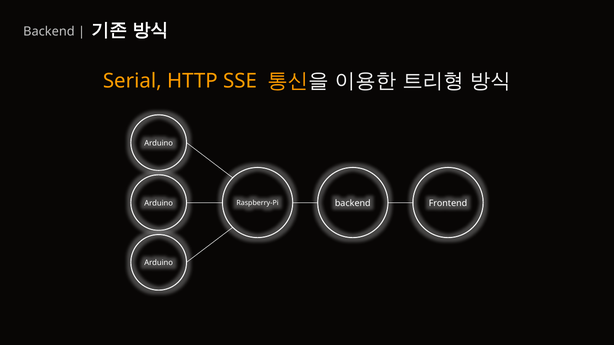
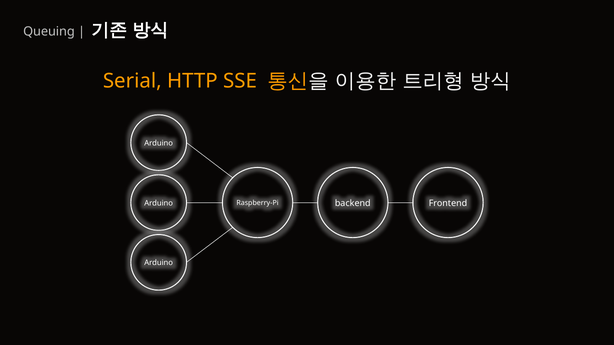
Backend at (49, 32): Backend -> Queuing
